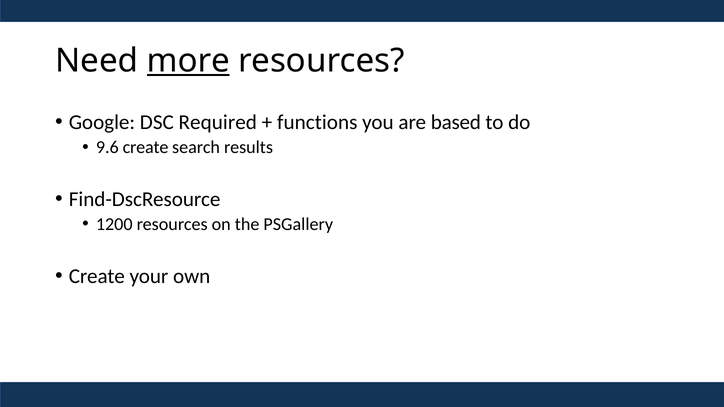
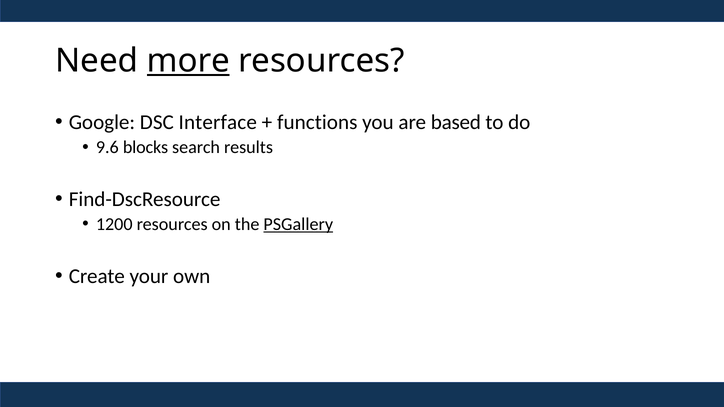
Required: Required -> Interface
9.6 create: create -> blocks
PSGallery underline: none -> present
